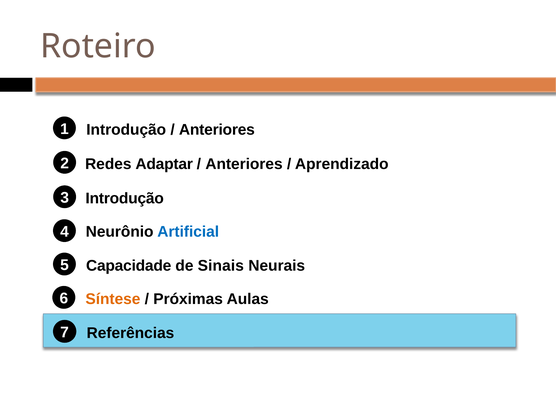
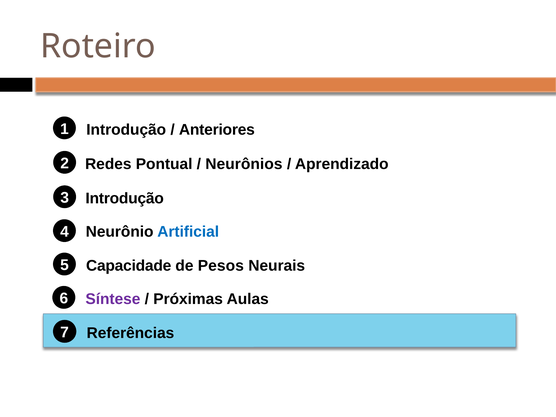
Adaptar: Adaptar -> Pontual
Anteriores at (244, 164): Anteriores -> Neurônios
Sinais: Sinais -> Pesos
Síntese colour: orange -> purple
